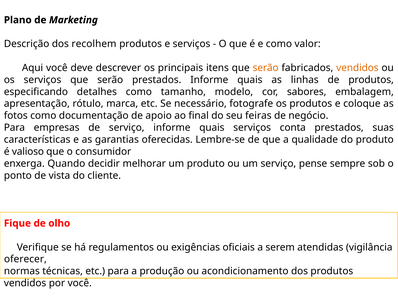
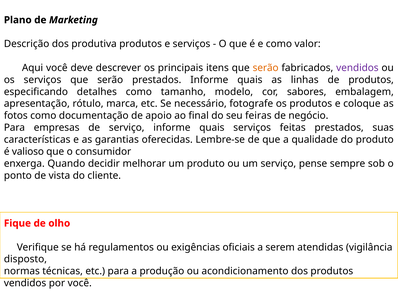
recolhem: recolhem -> produtiva
vendidos at (357, 68) colour: orange -> purple
conta: conta -> feitas
oferecer: oferecer -> disposto
